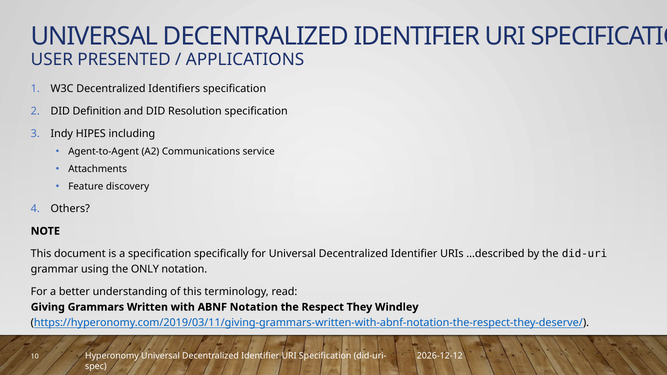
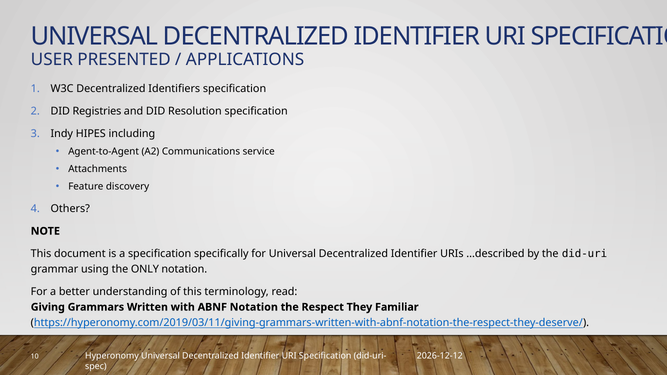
Definition: Definition -> Registries
Windley: Windley -> Familiar
